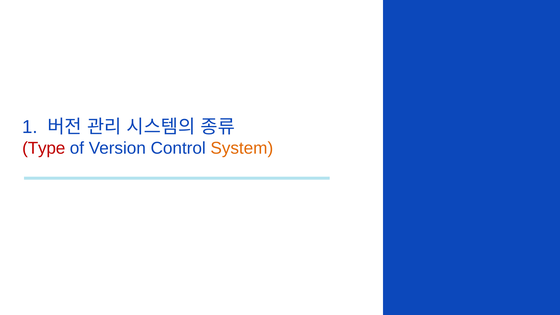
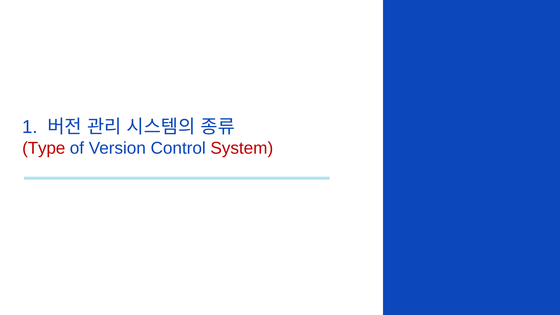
System colour: orange -> red
